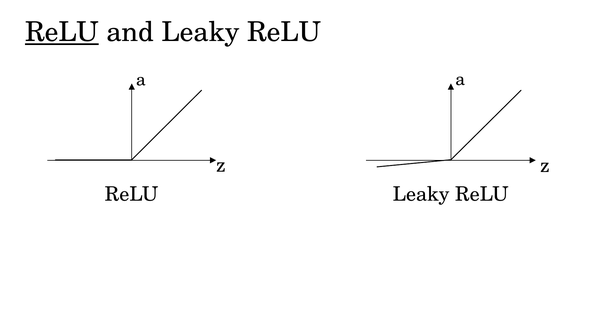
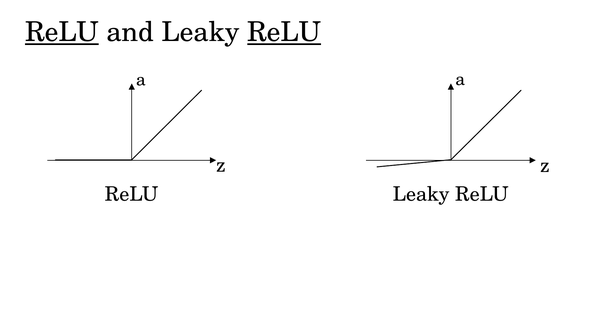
ReLU at (284, 32) underline: none -> present
